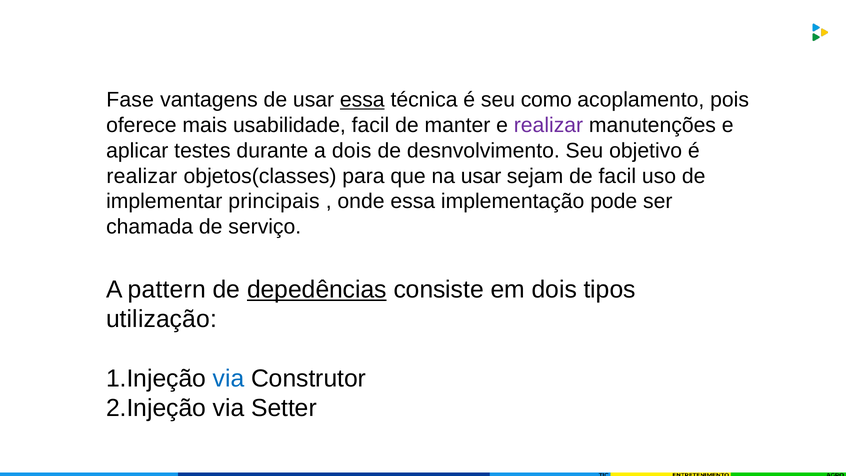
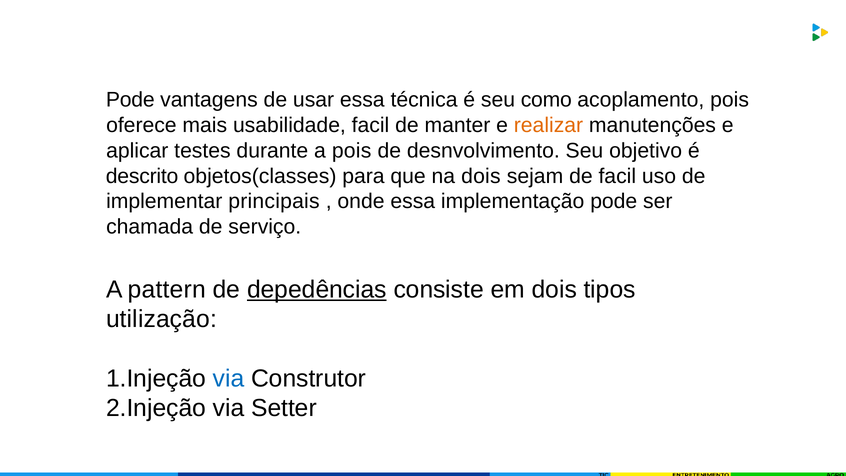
Fase at (130, 100): Fase -> Pode
essa at (362, 100) underline: present -> none
realizar at (548, 125) colour: purple -> orange
a dois: dois -> pois
realizar at (142, 176): realizar -> descrito
na usar: usar -> dois
